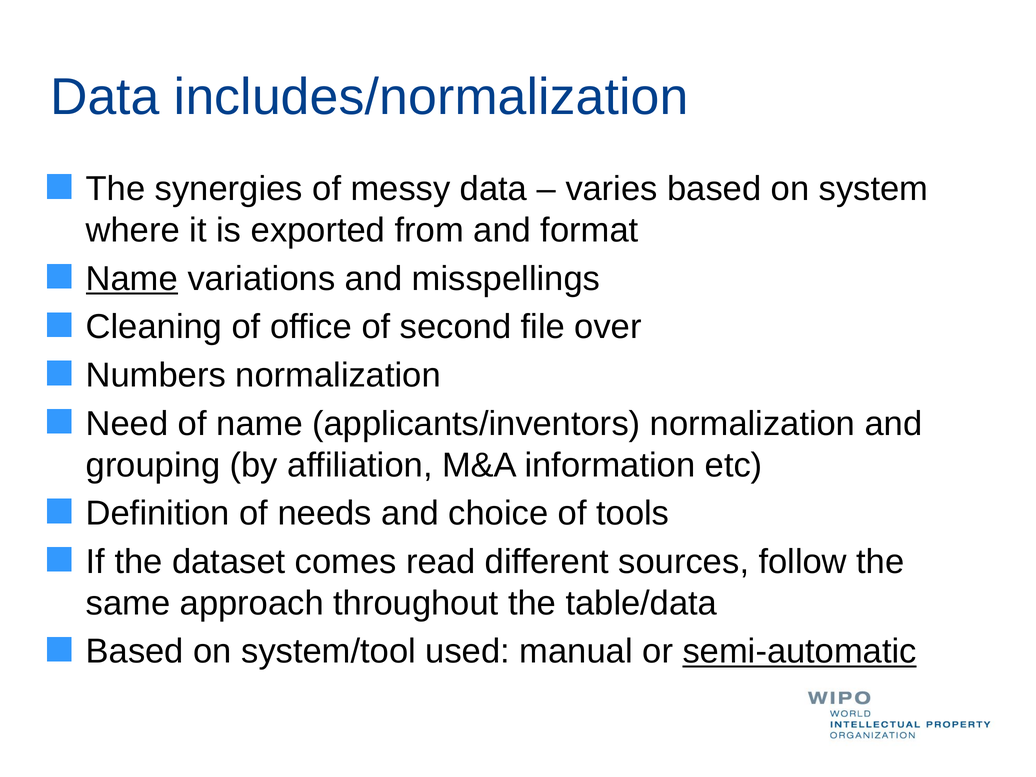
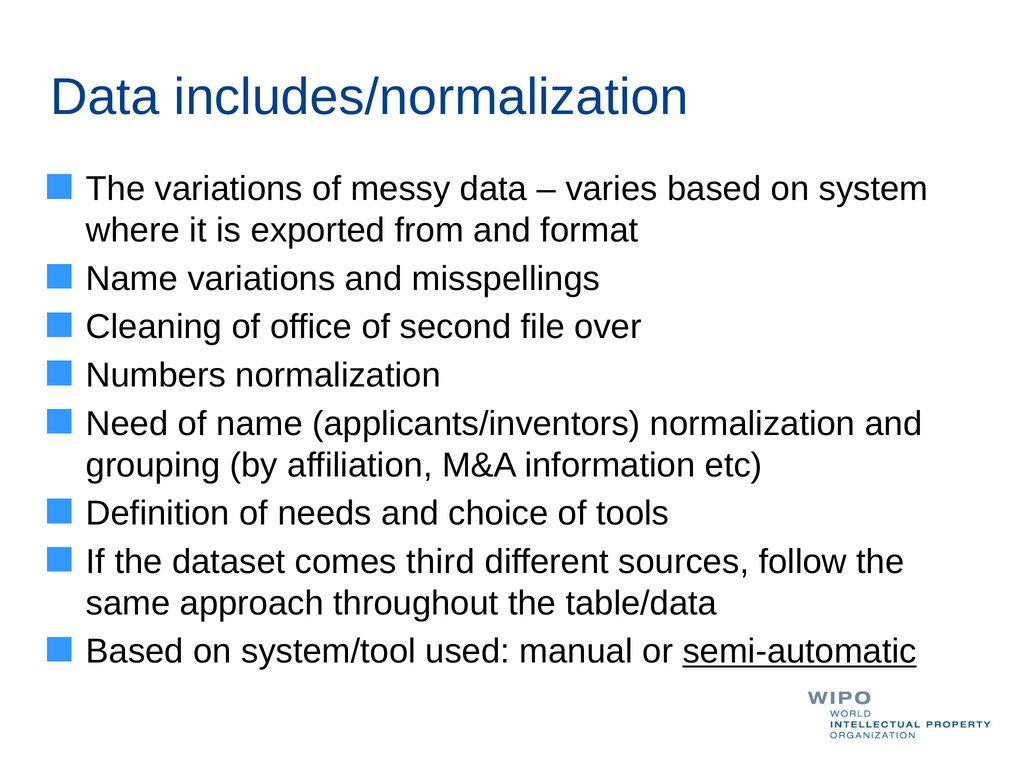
The synergies: synergies -> variations
Name at (132, 279) underline: present -> none
read: read -> third
